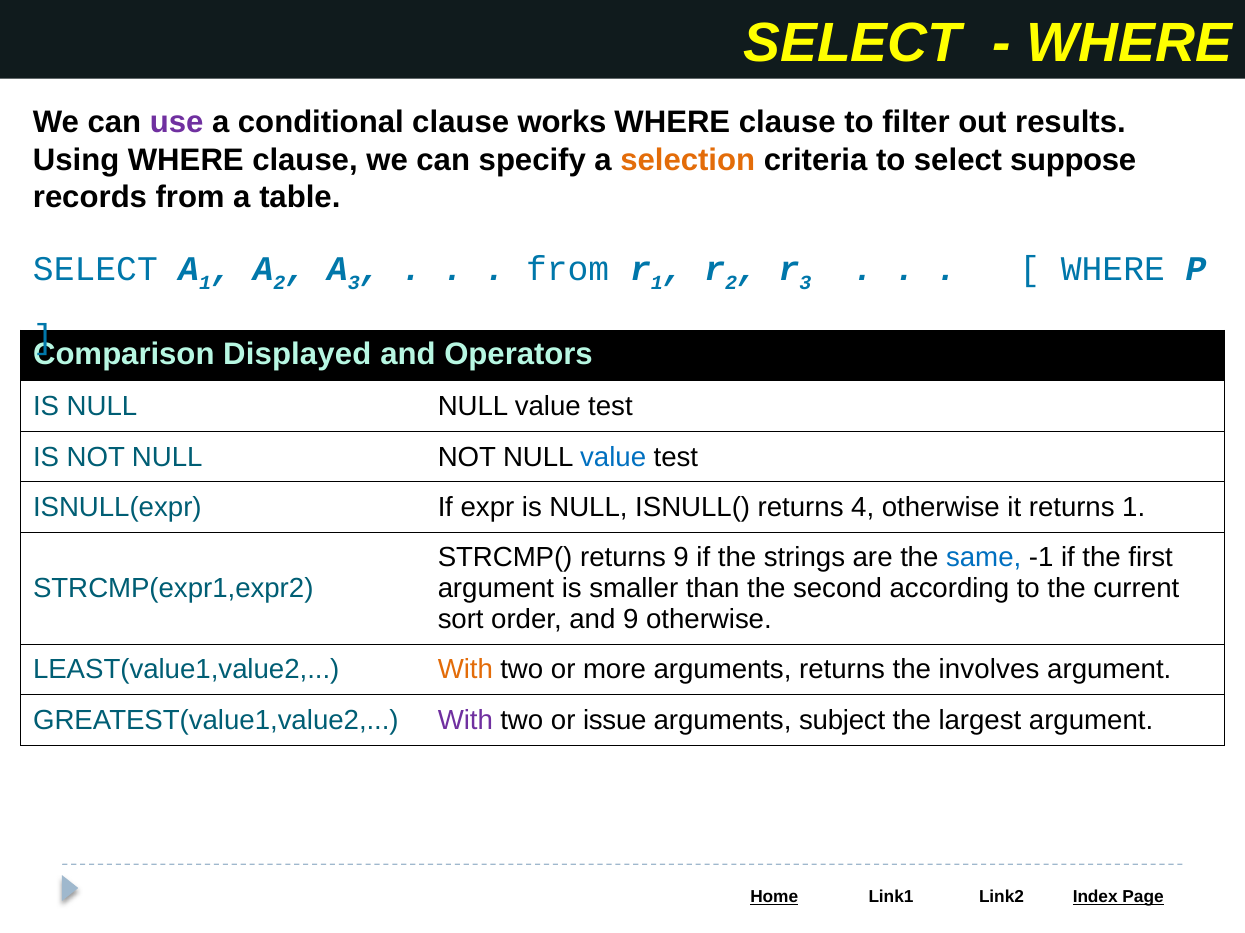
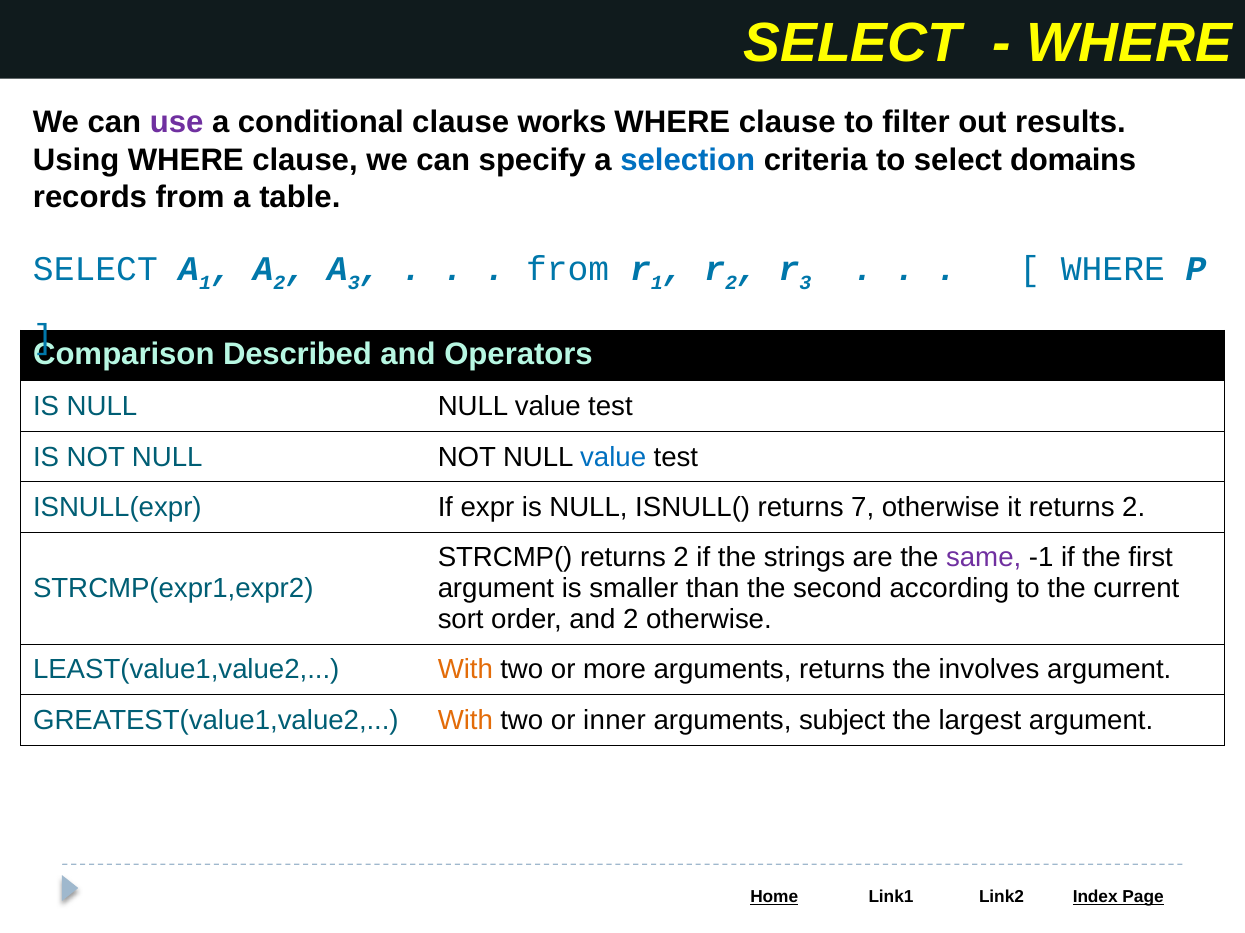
selection colour: orange -> blue
suppose: suppose -> domains
Displayed: Displayed -> Described
4: 4 -> 7
it returns 1: 1 -> 2
STRCMP( returns 9: 9 -> 2
same colour: blue -> purple
and 9: 9 -> 2
With at (465, 721) colour: purple -> orange
issue: issue -> inner
